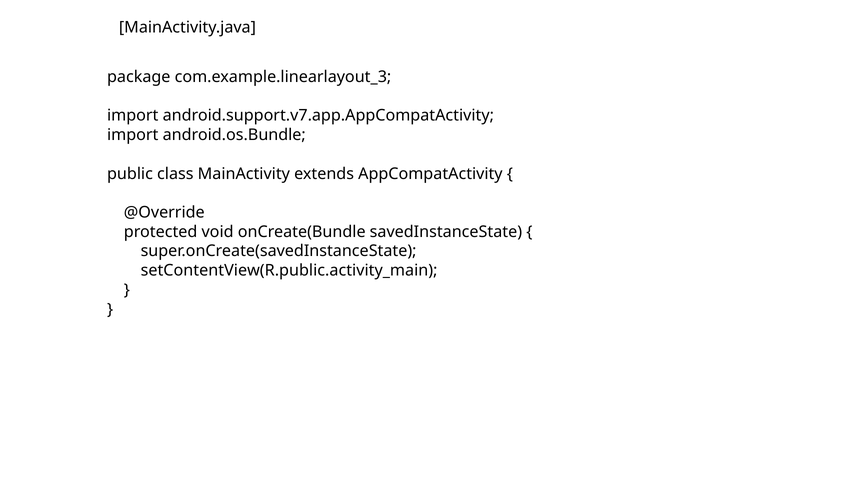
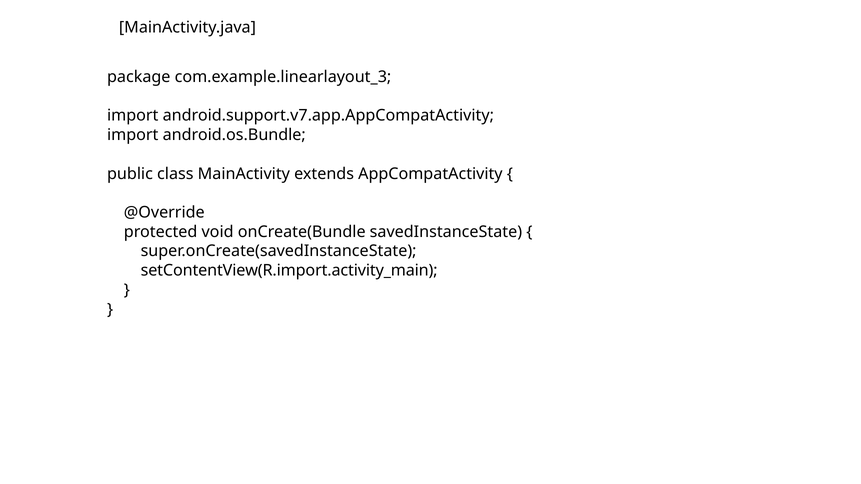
setContentView(R.public.activity_main: setContentView(R.public.activity_main -> setContentView(R.import.activity_main
